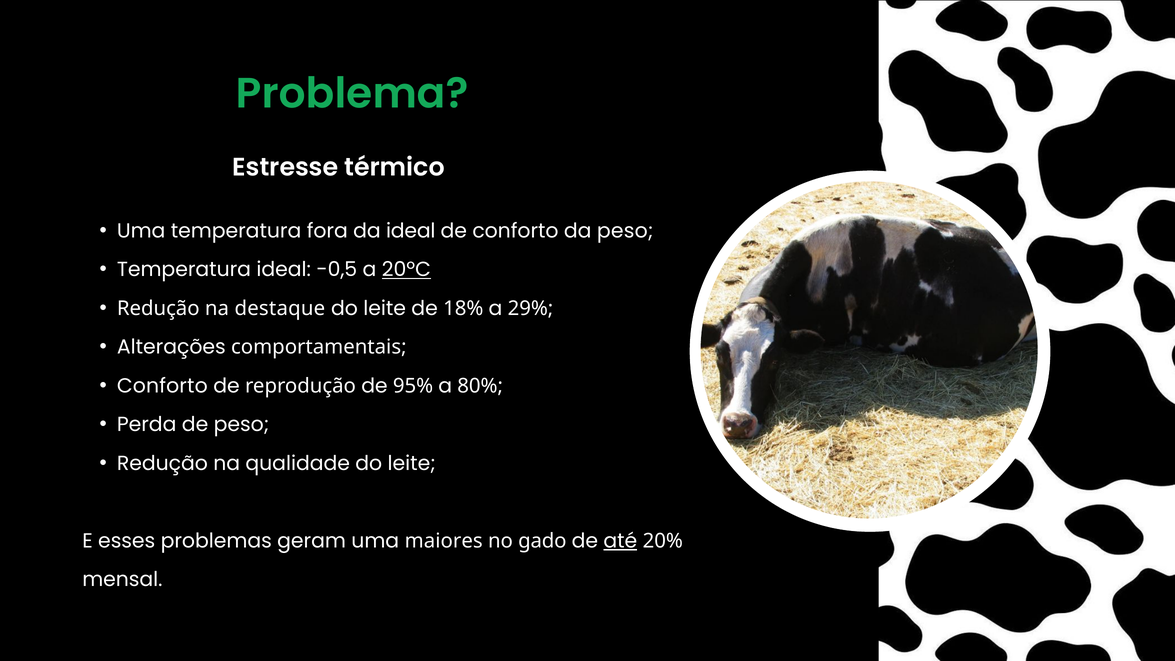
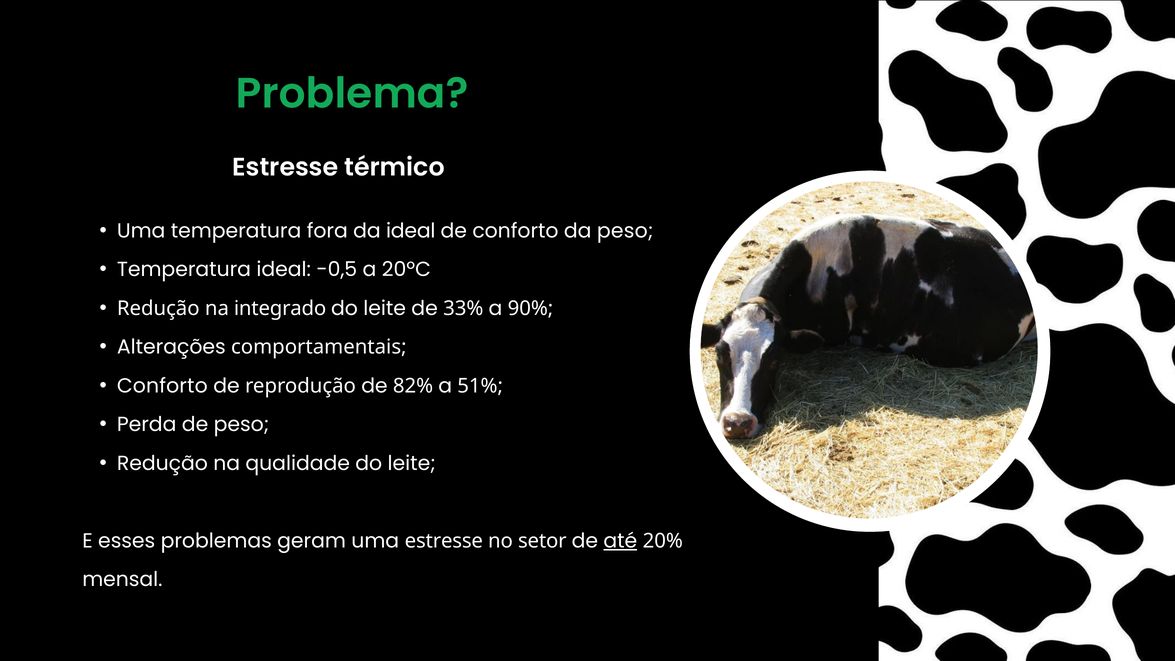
20ºC underline: present -> none
destaque: destaque -> integrado
18%: 18% -> 33%
29%: 29% -> 90%
95%: 95% -> 82%
80%: 80% -> 51%
uma maiores: maiores -> estresse
gado: gado -> setor
